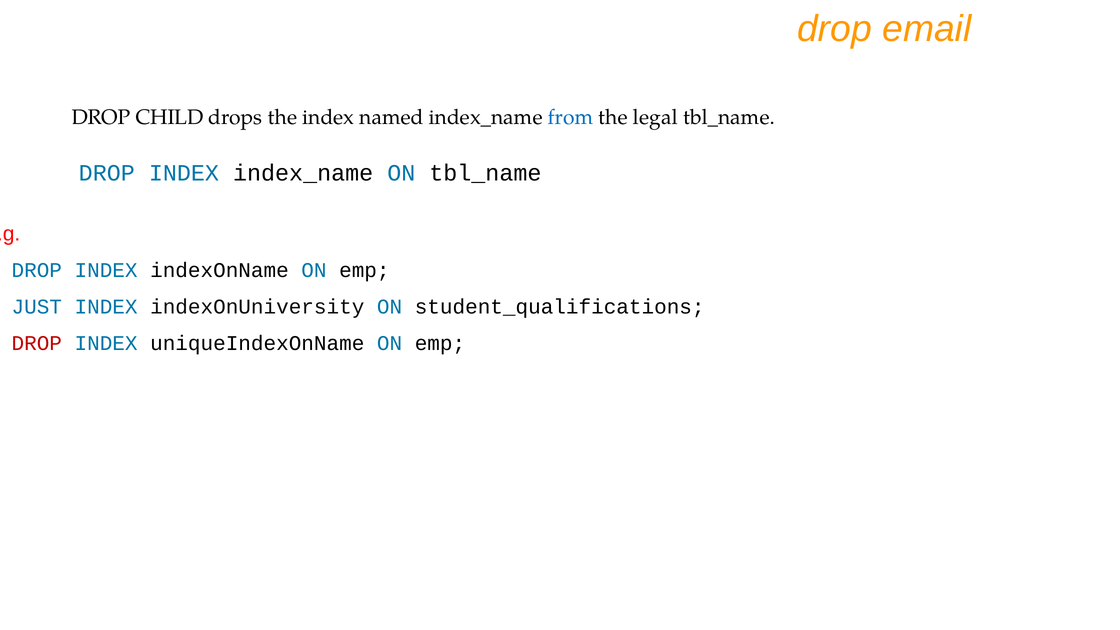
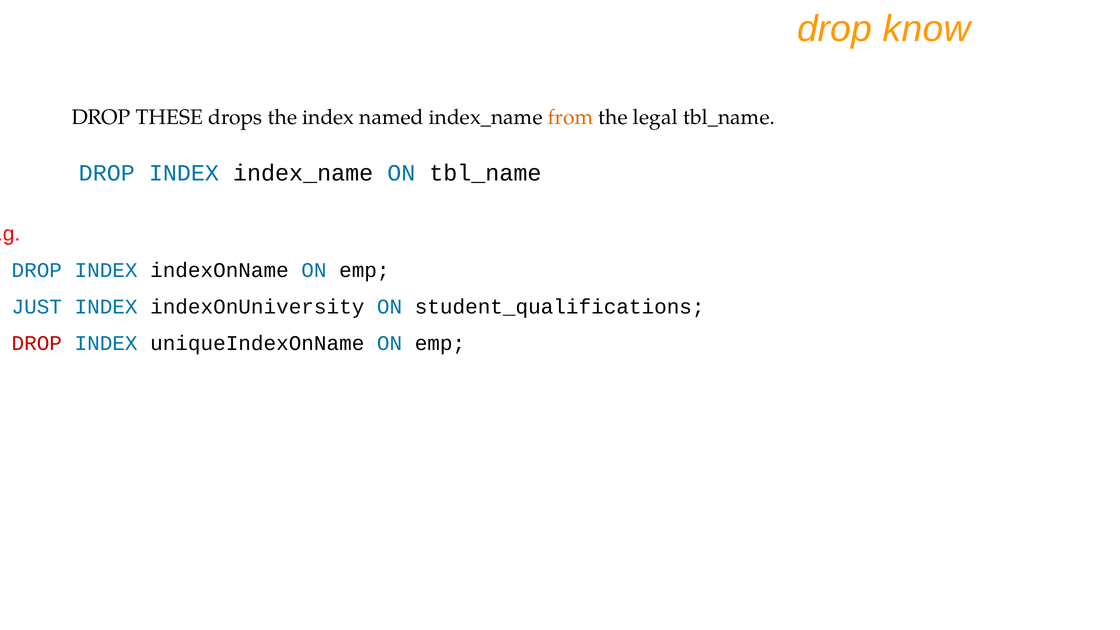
email: email -> know
CHILD: CHILD -> THESE
from colour: blue -> orange
